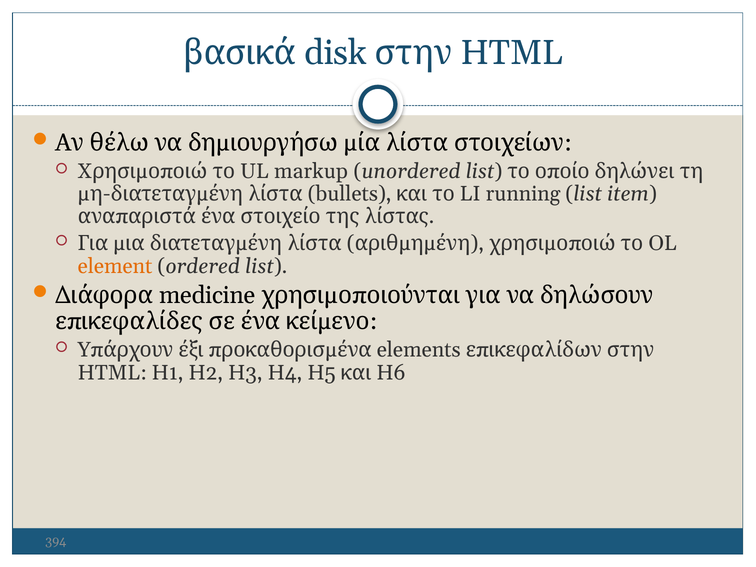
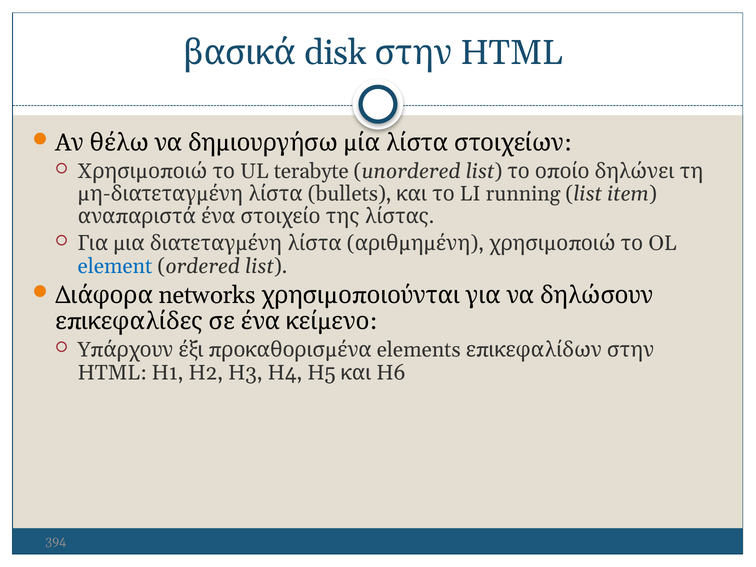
markup: markup -> terabyte
element colour: orange -> blue
medicine: medicine -> networks
